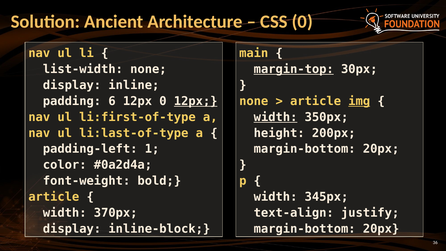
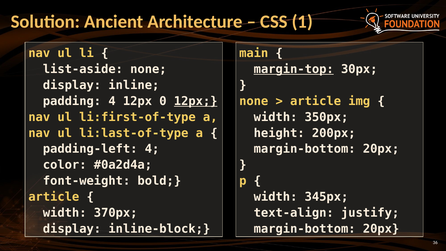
CSS 0: 0 -> 1
list-width: list-width -> list-aside
padding 6: 6 -> 4
img underline: present -> none
width at (276, 117) underline: present -> none
padding-left 1: 1 -> 4
